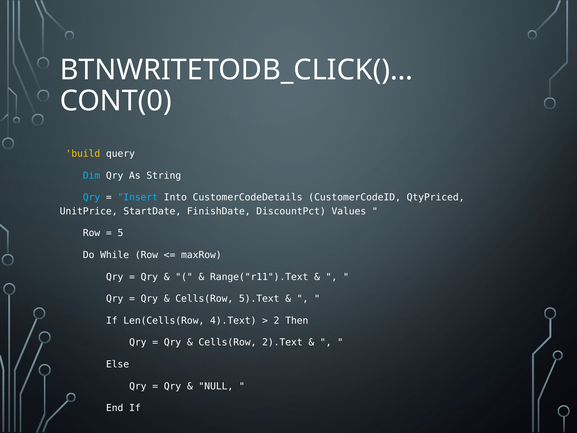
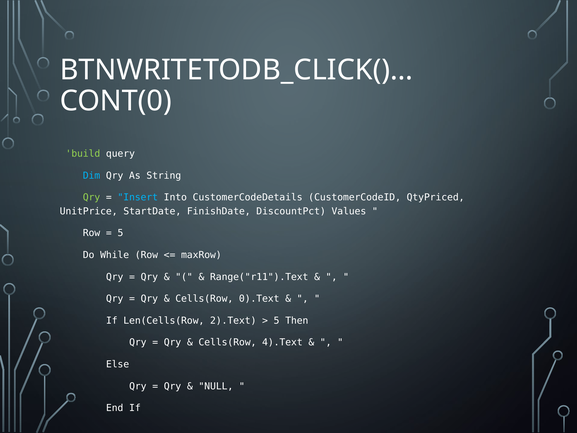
build colour: yellow -> light green
Qry at (92, 197) colour: light blue -> light green
5).Text: 5).Text -> 0).Text
4).Text: 4).Text -> 2).Text
2 at (277, 320): 2 -> 5
2).Text: 2).Text -> 4).Text
